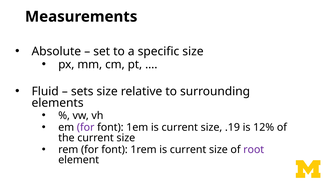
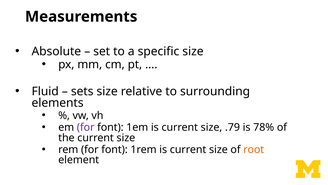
.19: .19 -> .79
12%: 12% -> 78%
root colour: purple -> orange
